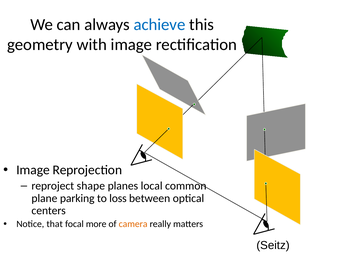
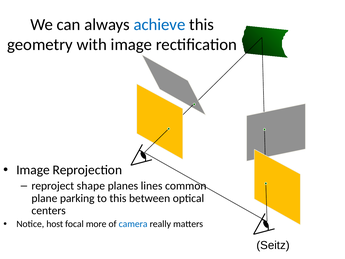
local: local -> lines
to loss: loss -> this
that: that -> host
camera colour: orange -> blue
